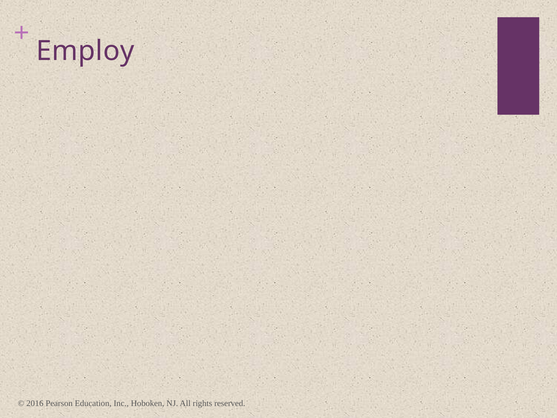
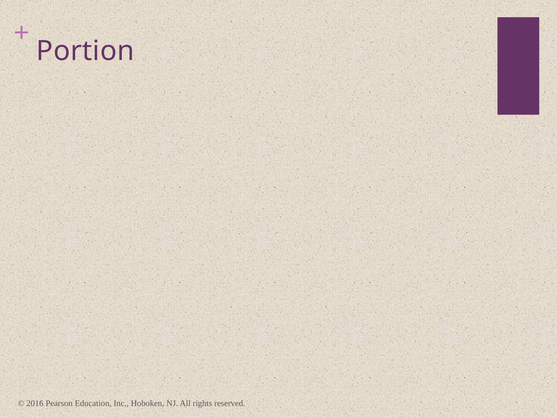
Employ: Employ -> Portion
